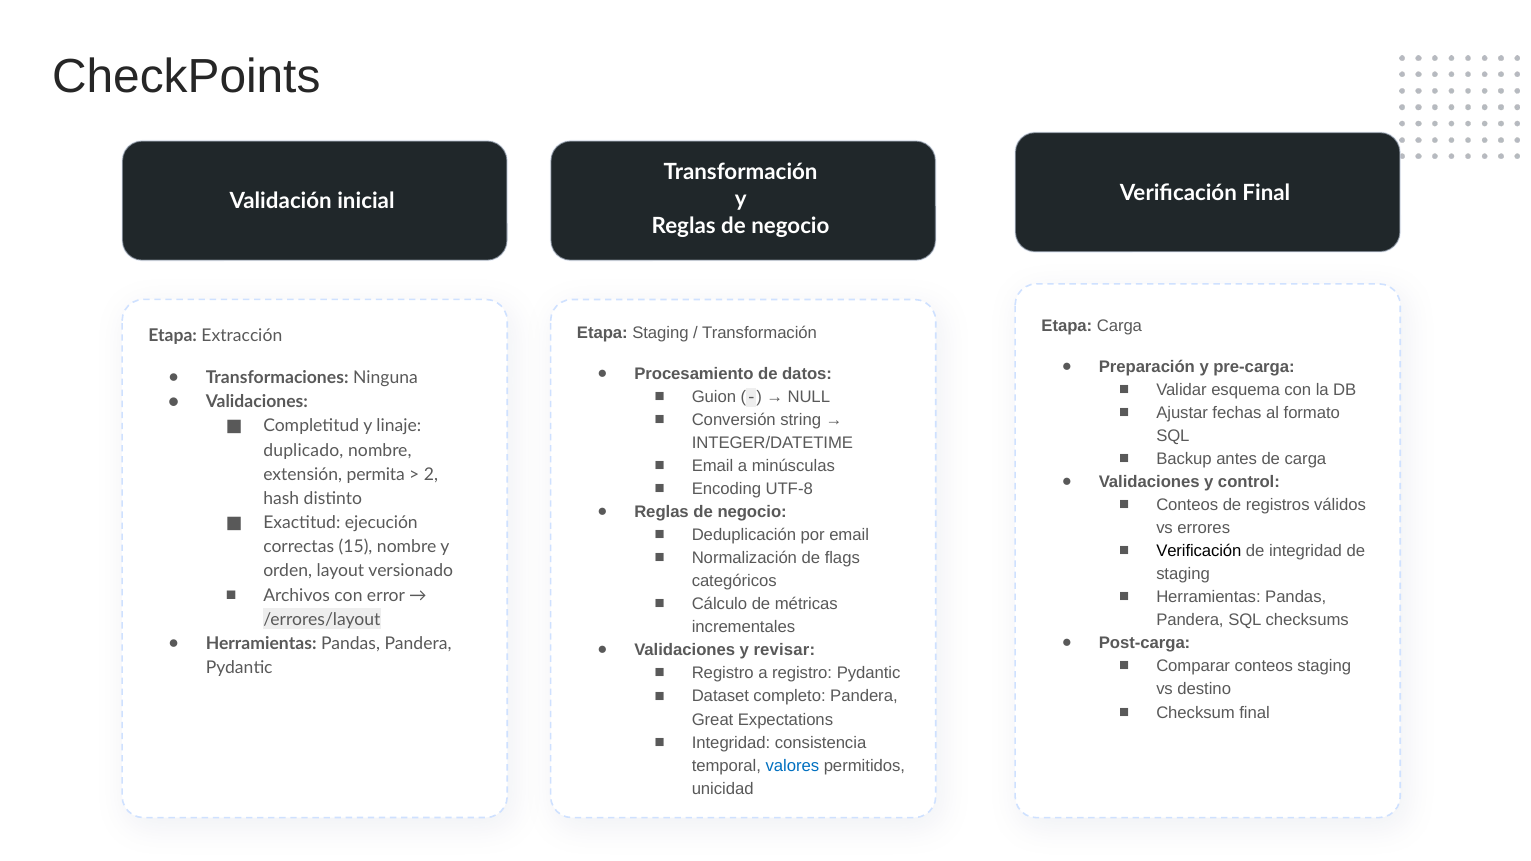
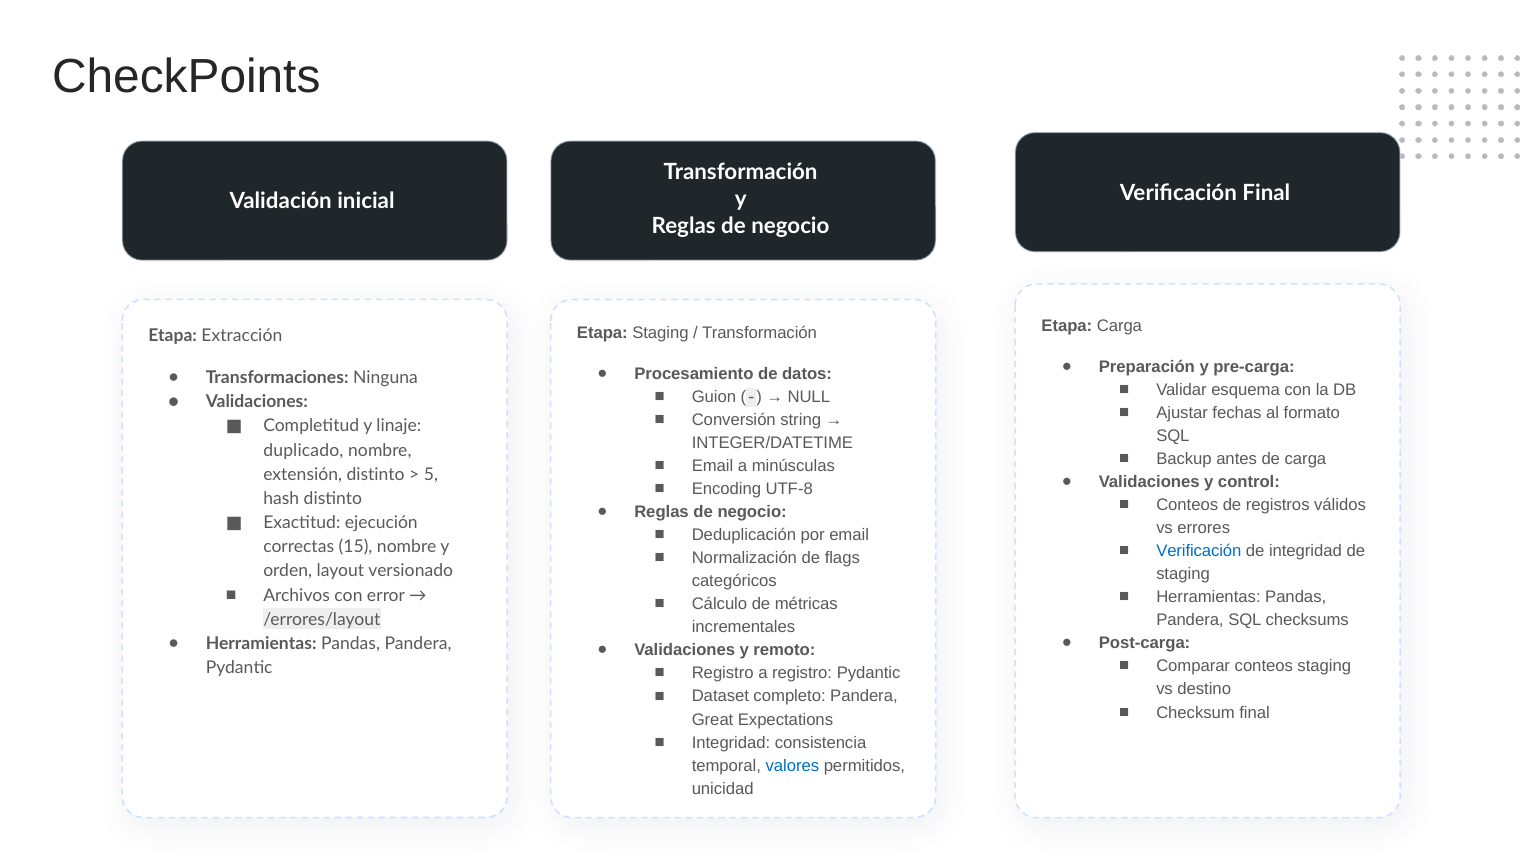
extensión permita: permita -> distinto
2: 2 -> 5
Verificación at (1199, 551) colour: black -> blue
revisar: revisar -> remoto
